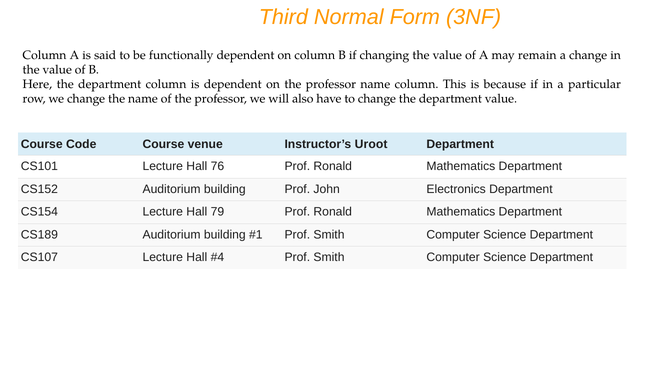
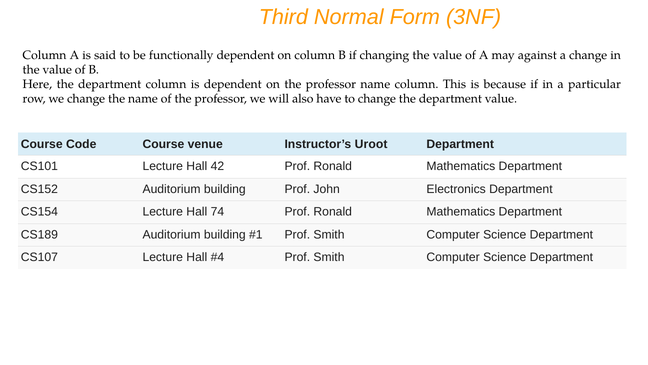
remain: remain -> against
76: 76 -> 42
79: 79 -> 74
